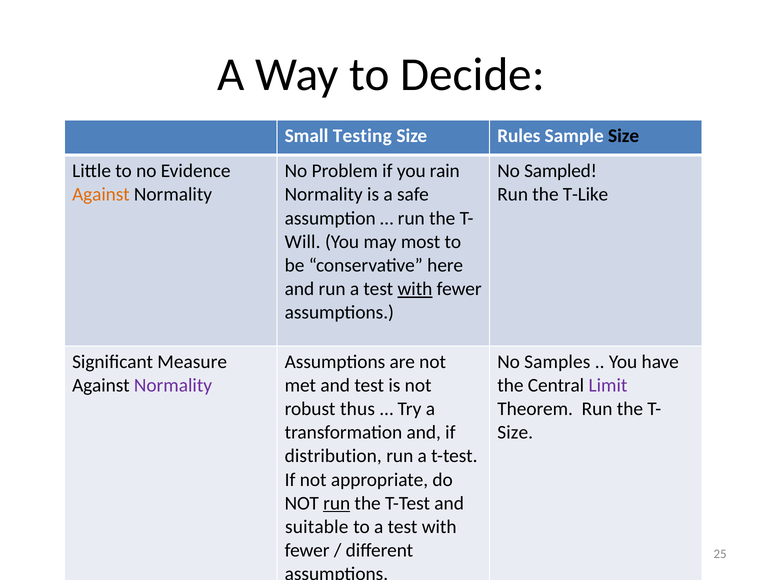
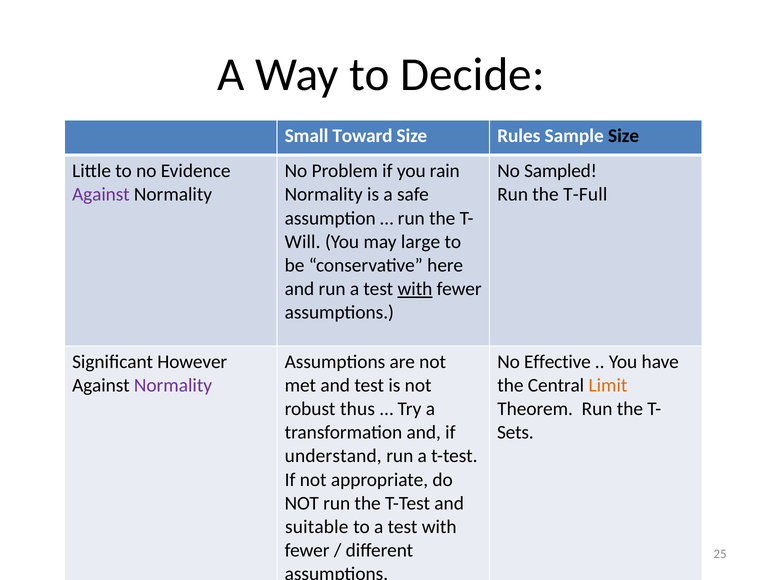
Testing: Testing -> Toward
Against at (101, 194) colour: orange -> purple
T-Like: T-Like -> T-Full
most: most -> large
Measure: Measure -> However
Samples: Samples -> Effective
Limit colour: purple -> orange
Size at (515, 432): Size -> Sets
distribution: distribution -> understand
run at (337, 503) underline: present -> none
